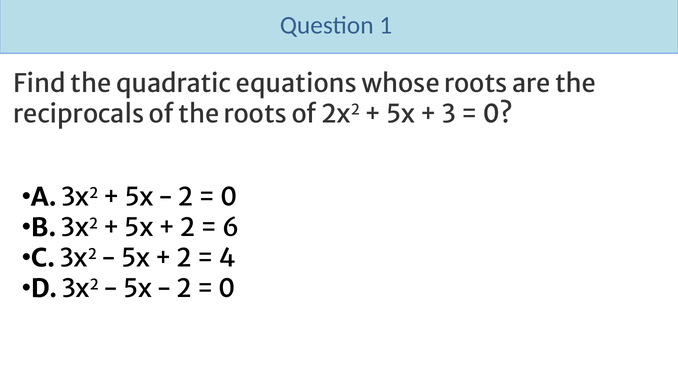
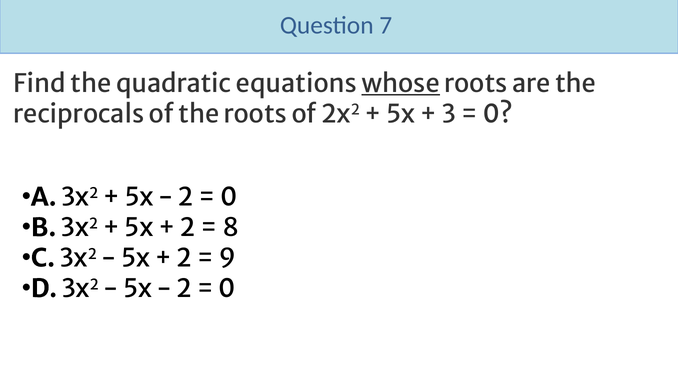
1 at (386, 26): 1 -> 7
whose underline: none -> present
6: 6 -> 8
4: 4 -> 9
